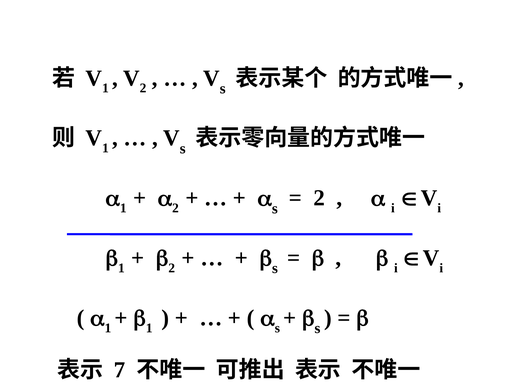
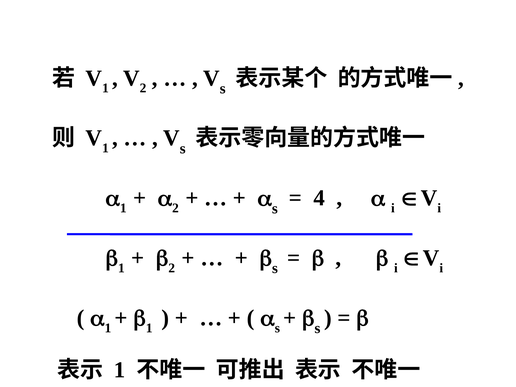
2 at (319, 198): 2 -> 4
7 at (120, 370): 7 -> 1
